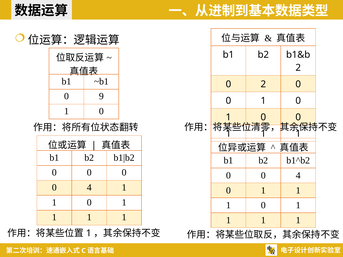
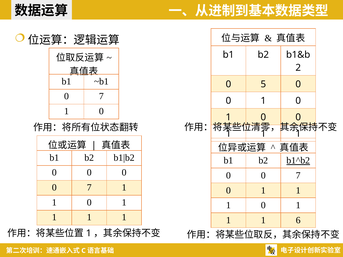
0 2: 2 -> 5
9 at (101, 96): 9 -> 7
b1^b2 underline: none -> present
4 at (298, 176): 4 -> 7
4 at (89, 188): 4 -> 7
1 at (298, 220): 1 -> 6
